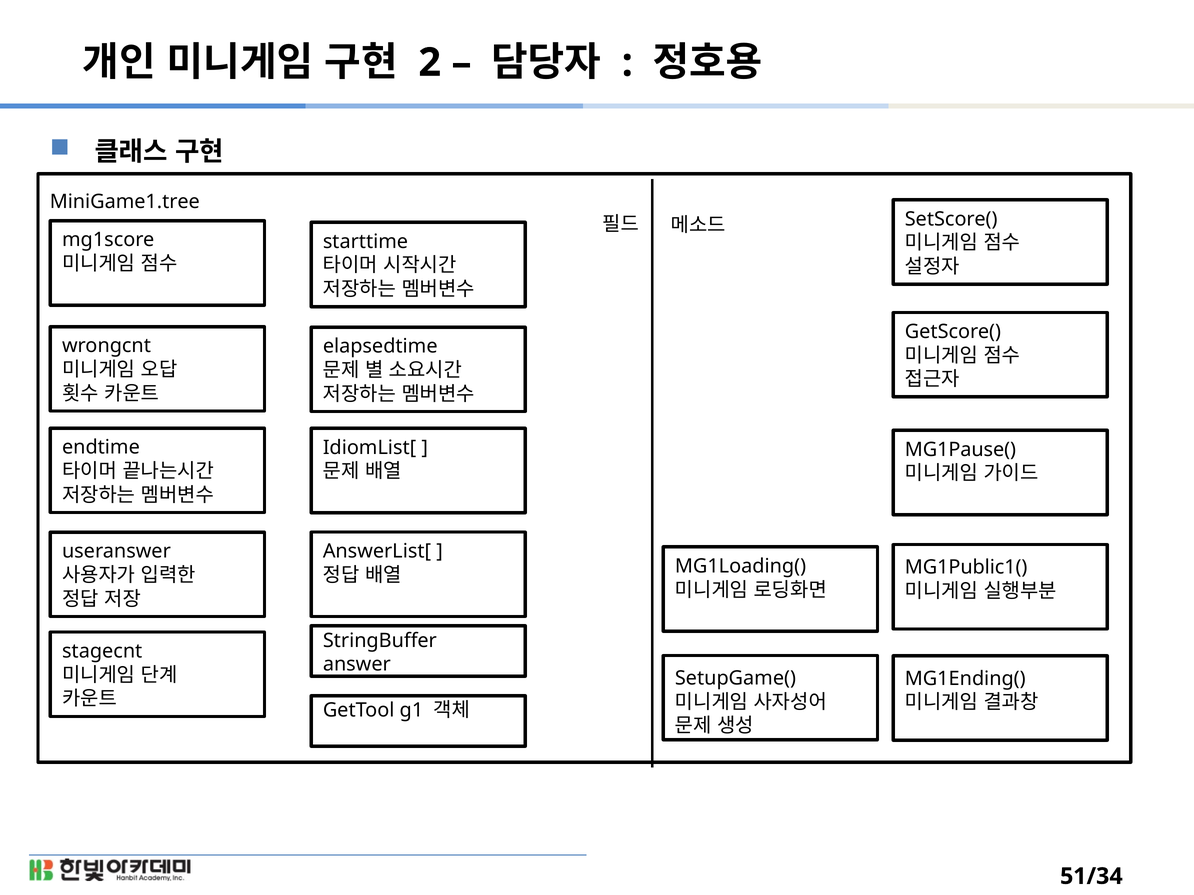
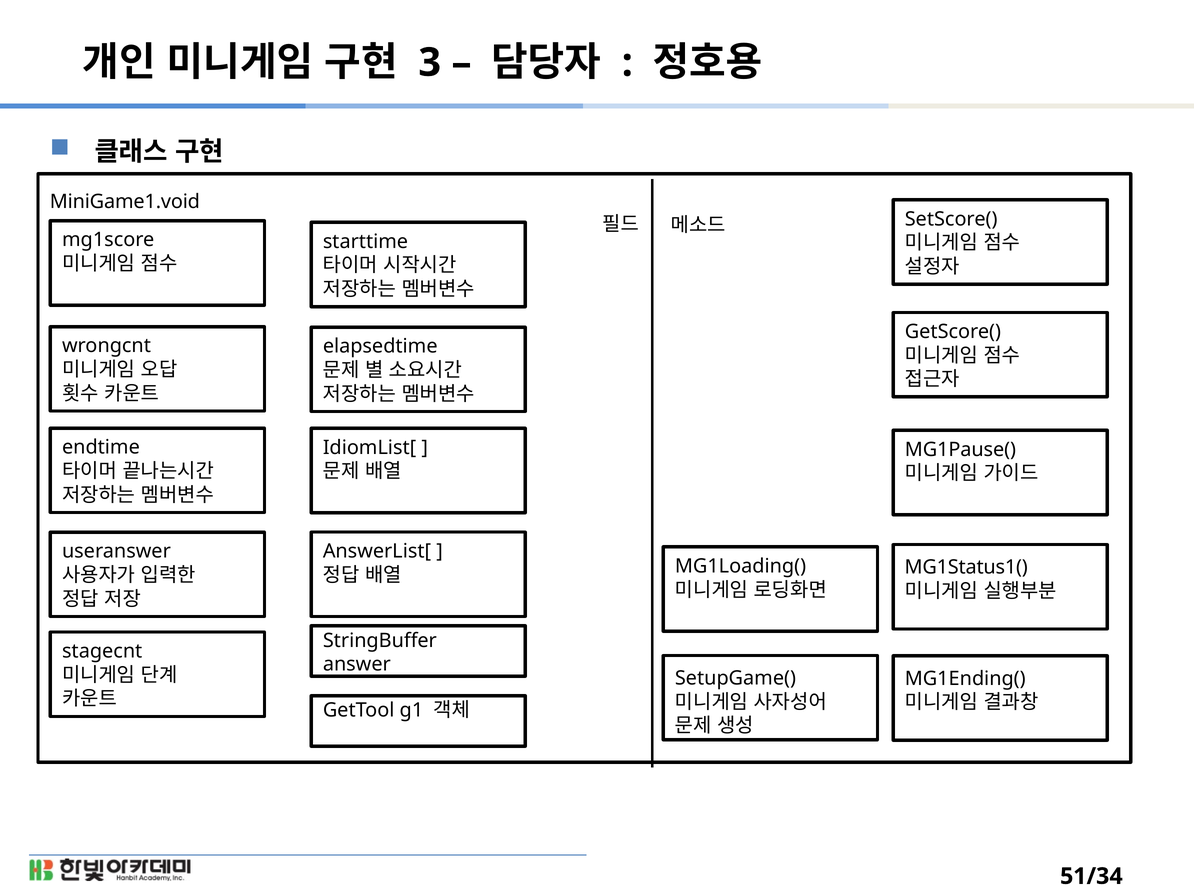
2: 2 -> 3
MiniGame1.tree: MiniGame1.tree -> MiniGame1.void
MG1Public1(: MG1Public1( -> MG1Status1(
